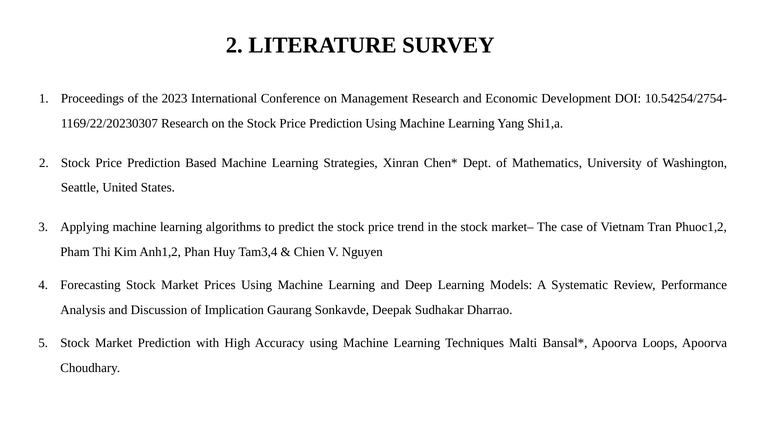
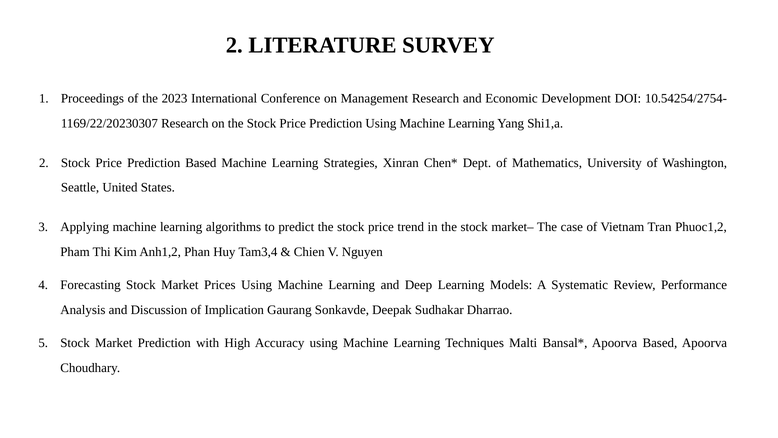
Apoorva Loops: Loops -> Based
